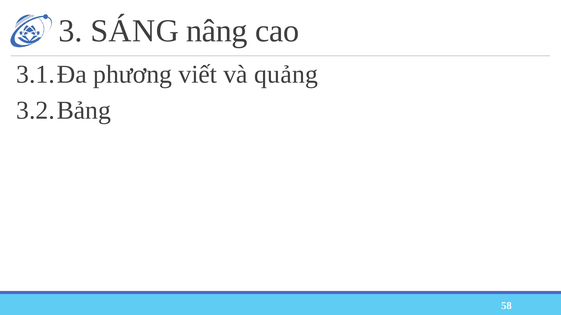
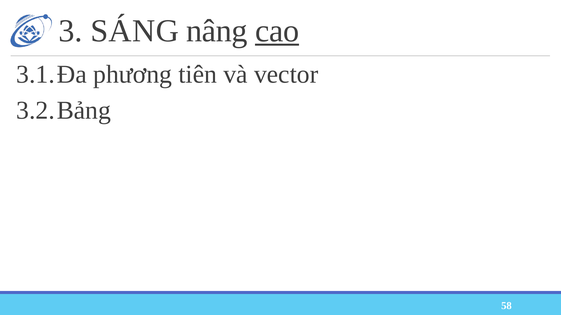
cao underline: none -> present
viết: viết -> tiên
quảng: quảng -> vector
